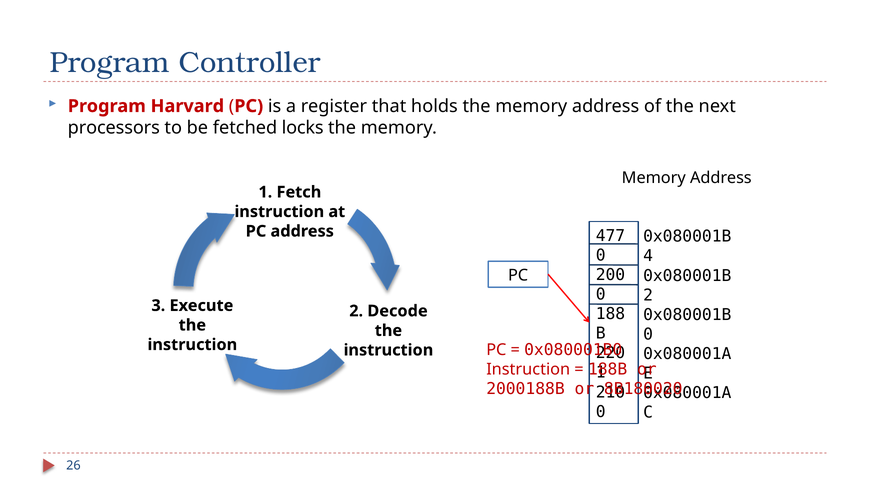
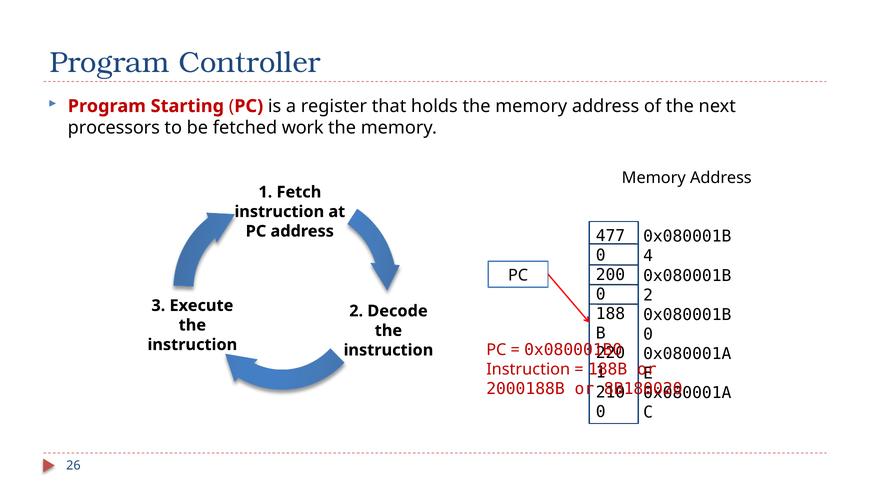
Harvard: Harvard -> Starting
locks: locks -> work
